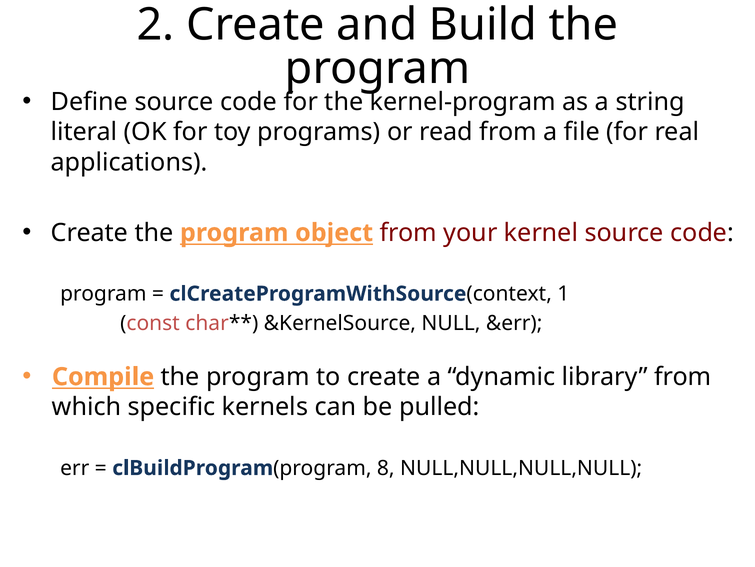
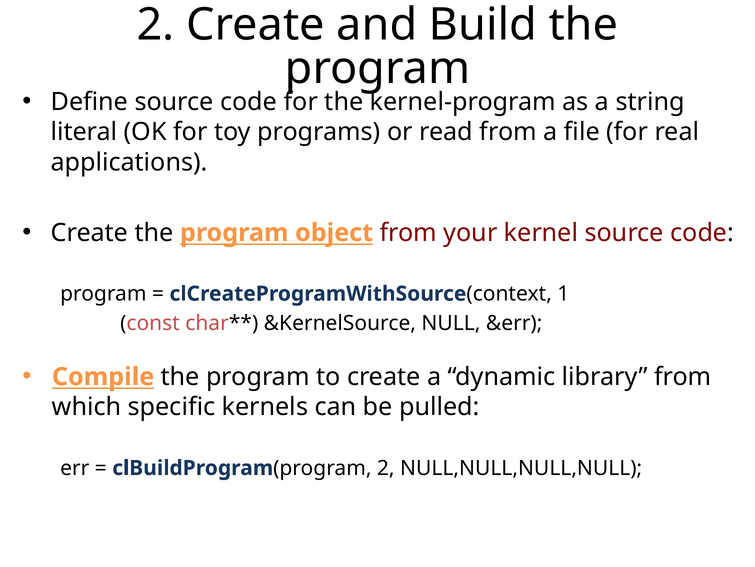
program 8: 8 -> 2
